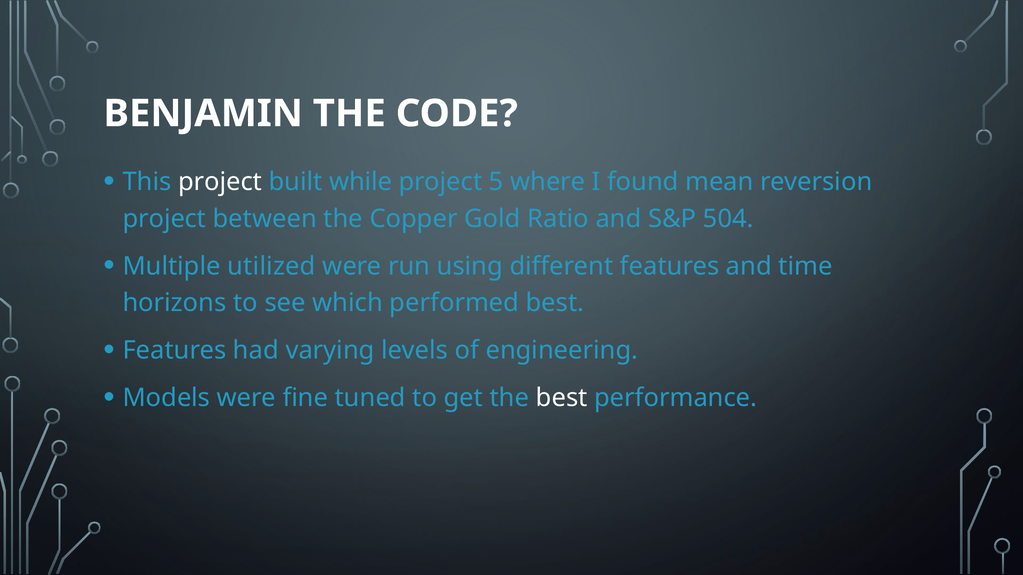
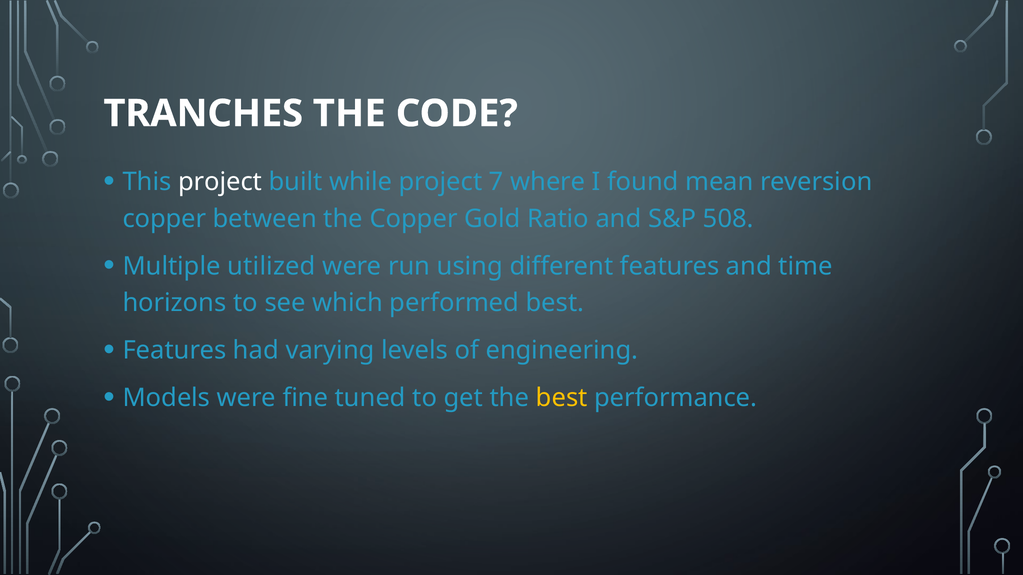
BENJAMIN: BENJAMIN -> TRANCHES
5: 5 -> 7
project at (164, 219): project -> copper
504: 504 -> 508
best at (562, 398) colour: white -> yellow
